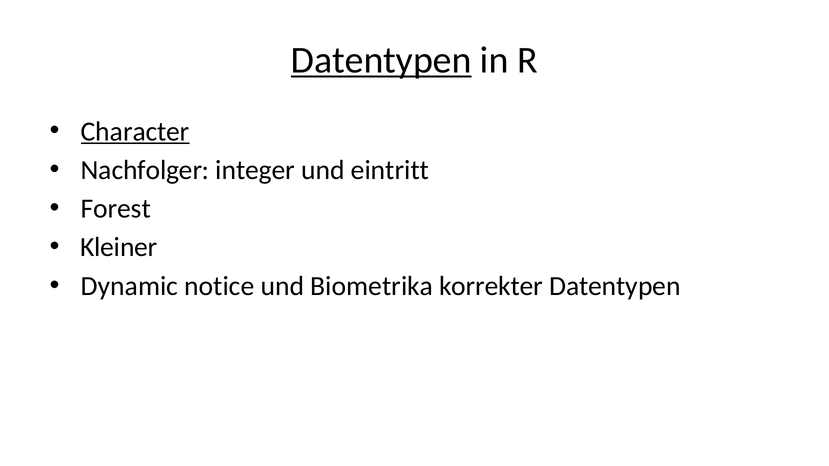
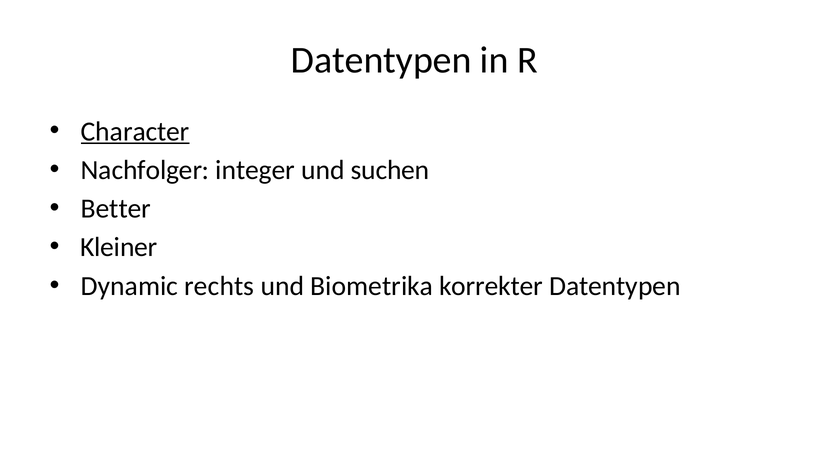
Datentypen at (381, 60) underline: present -> none
eintritt: eintritt -> suchen
Forest: Forest -> Better
notice: notice -> rechts
